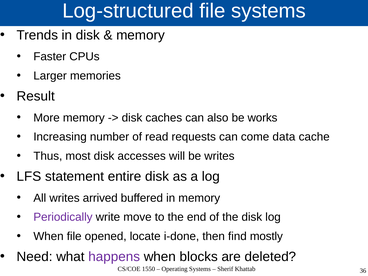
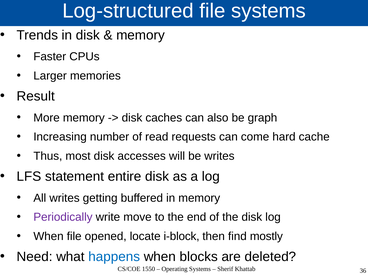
works: works -> graph
data: data -> hard
arrived: arrived -> getting
i-done: i-done -> i-block
happens colour: purple -> blue
